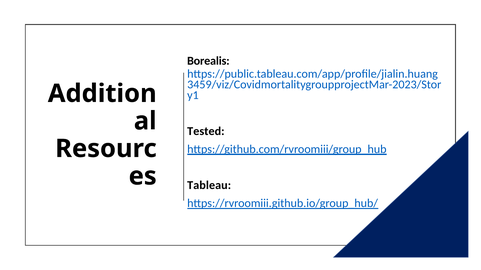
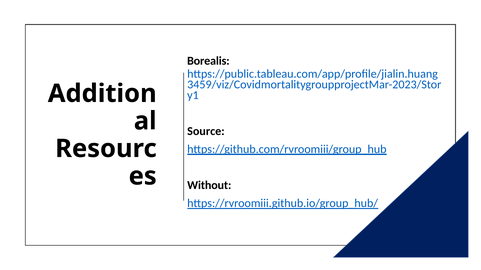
Tested: Tested -> Source
Tableau: Tableau -> Without
